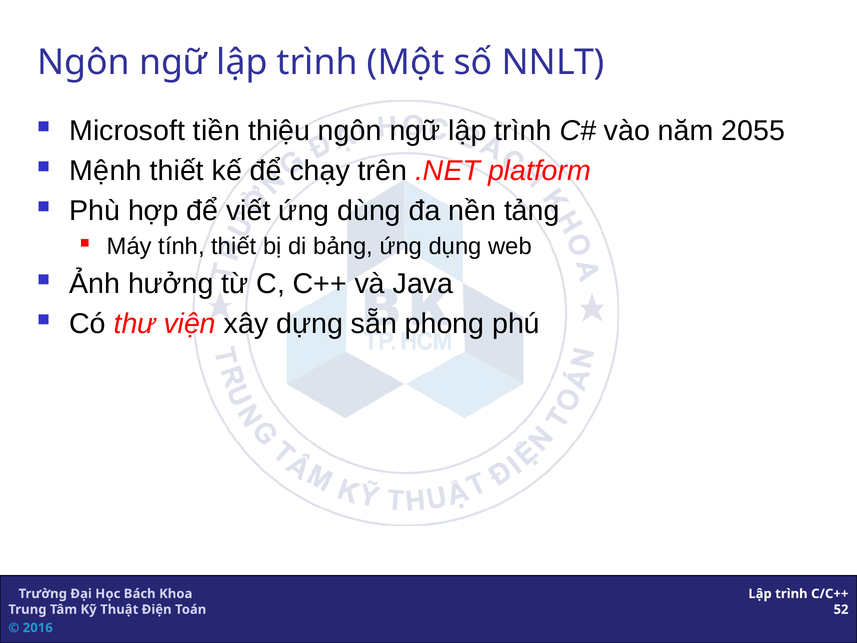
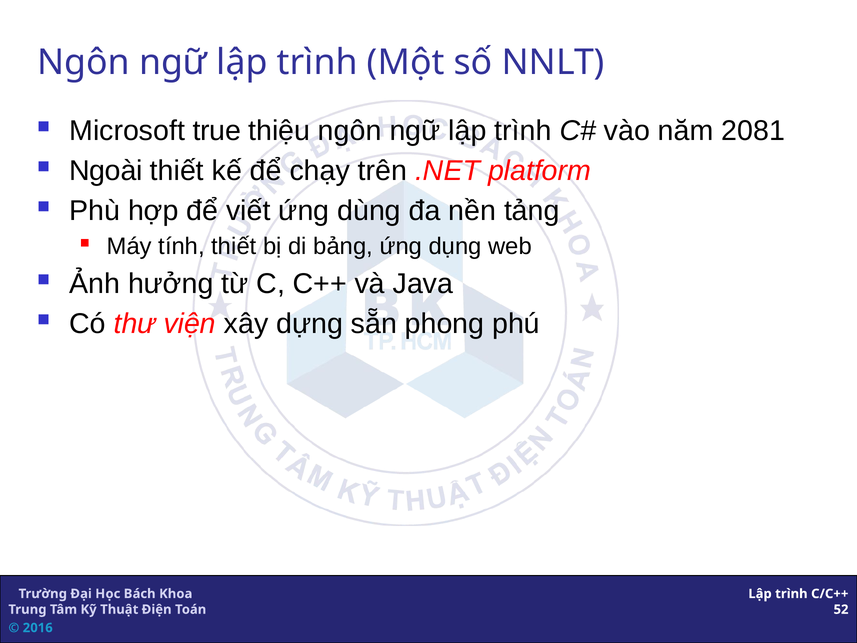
tiền: tiền -> true
2055: 2055 -> 2081
Mệnh: Mệnh -> Ngoài
